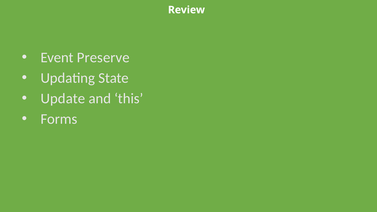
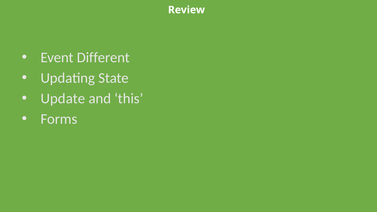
Preserve: Preserve -> Different
